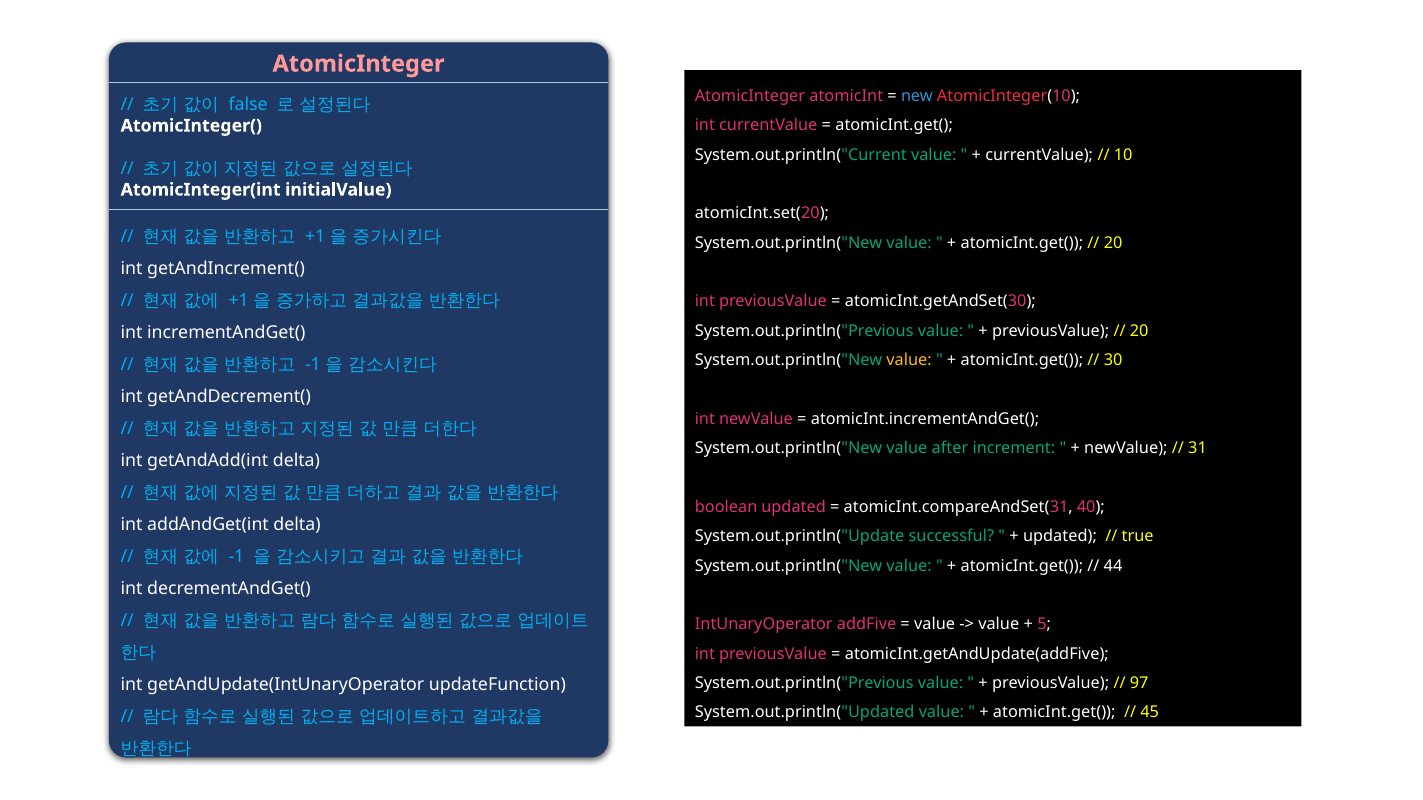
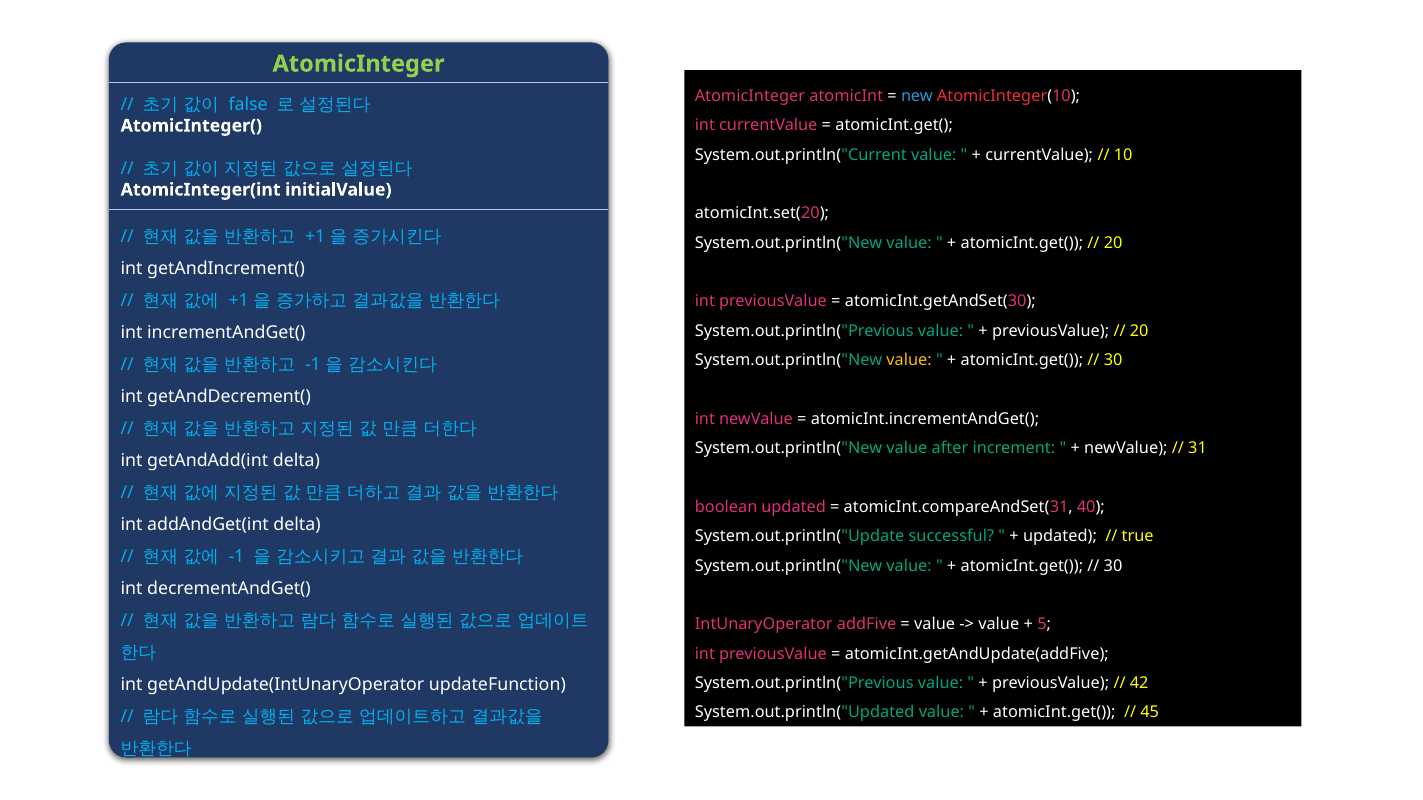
AtomicInteger at (359, 64) colour: pink -> light green
44 at (1113, 566): 44 -> 30
97: 97 -> 42
